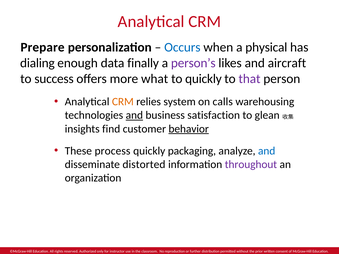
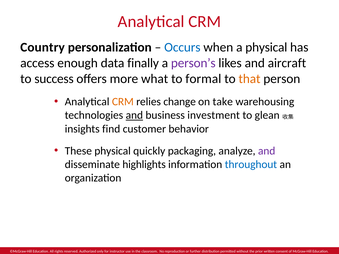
Prepare: Prepare -> Country
dialing: dialing -> access
to quickly: quickly -> formal
that colour: purple -> orange
system: system -> change
calls: calls -> take
satisfaction: satisfaction -> investment
behavior underline: present -> none
These process: process -> physical
and at (267, 151) colour: blue -> purple
distorted: distorted -> highlights
throughout colour: purple -> blue
